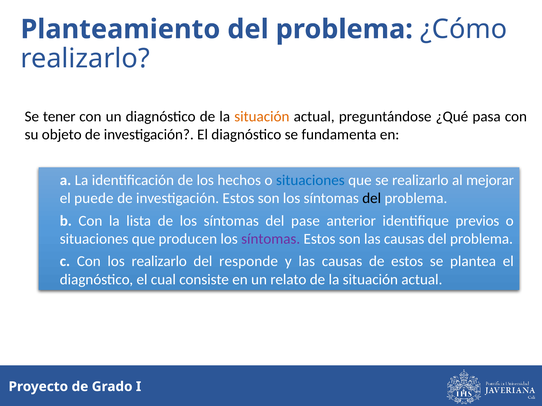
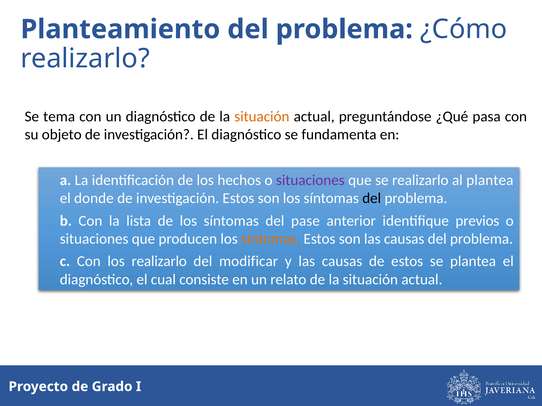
tener: tener -> tema
situaciones at (310, 180) colour: blue -> purple
al mejorar: mejorar -> plantea
puede: puede -> donde
síntomas at (271, 239) colour: purple -> orange
responde: responde -> modificar
